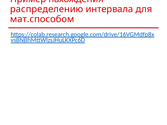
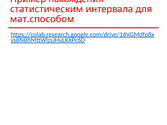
распределению: распределению -> статистическим
